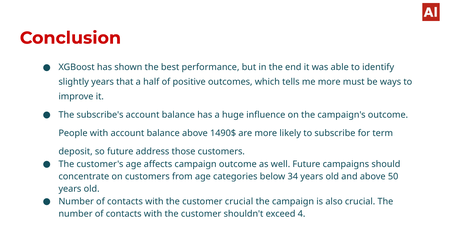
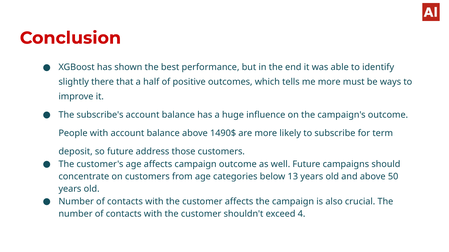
slightly years: years -> there
34: 34 -> 13
customer crucial: crucial -> affects
